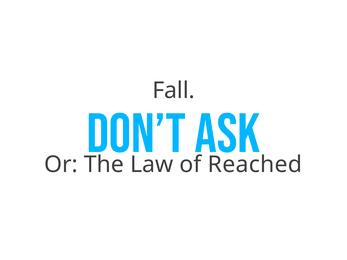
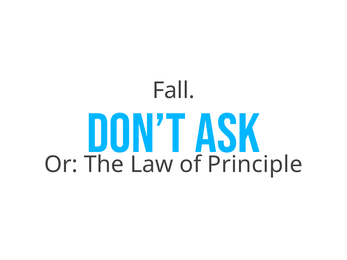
Reached: Reached -> Principle
